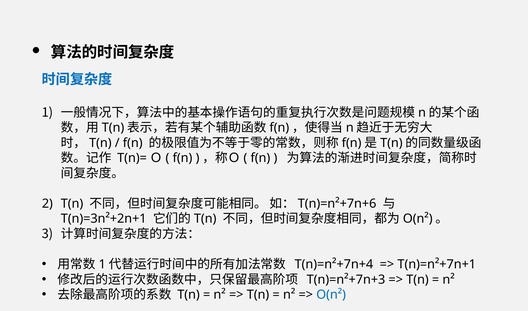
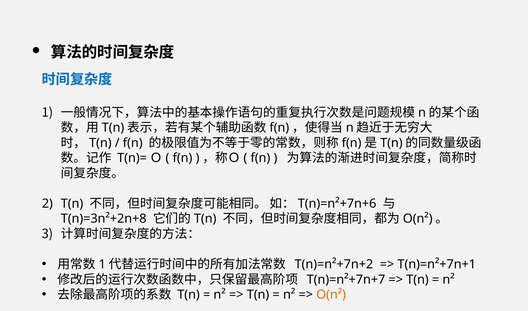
T(n)=3n²+2n+1: T(n)=3n²+2n+1 -> T(n)=3n²+2n+8
T(n)=n²+7n+4: T(n)=n²+7n+4 -> T(n)=n²+7n+2
T(n)=n²+7n+3: T(n)=n²+7n+3 -> T(n)=n²+7n+7
O(n² colour: blue -> orange
